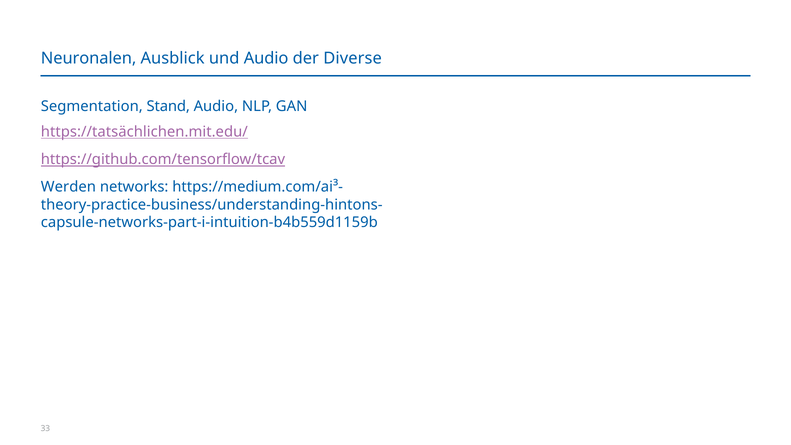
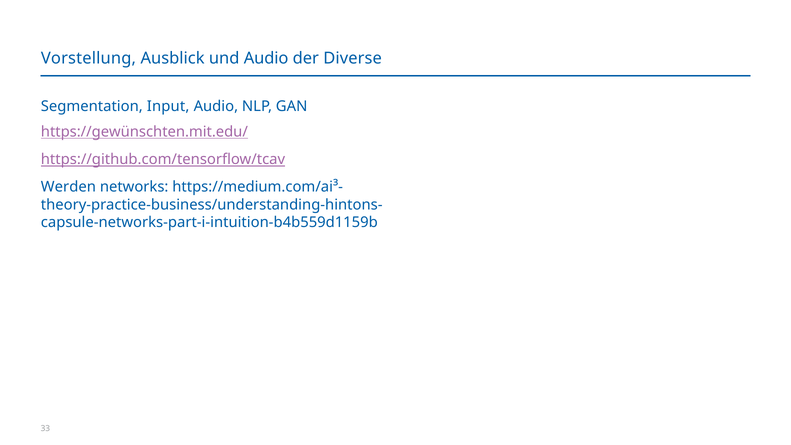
Neuronalen: Neuronalen -> Vorstellung
Stand: Stand -> Input
https://tatsächlichen.mit.edu/: https://tatsächlichen.mit.edu/ -> https://gewünschten.mit.edu/
